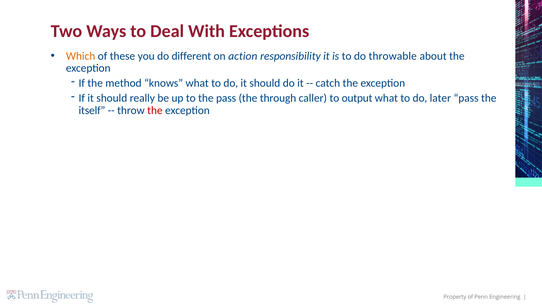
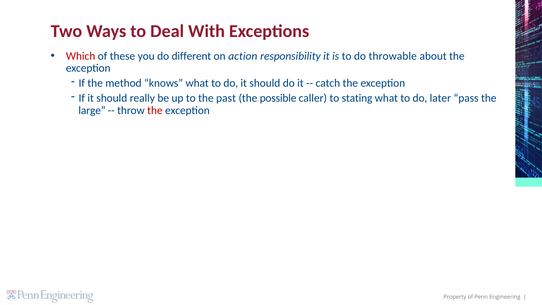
Which colour: orange -> red
the pass: pass -> past
through: through -> possible
output: output -> stating
itself: itself -> large
